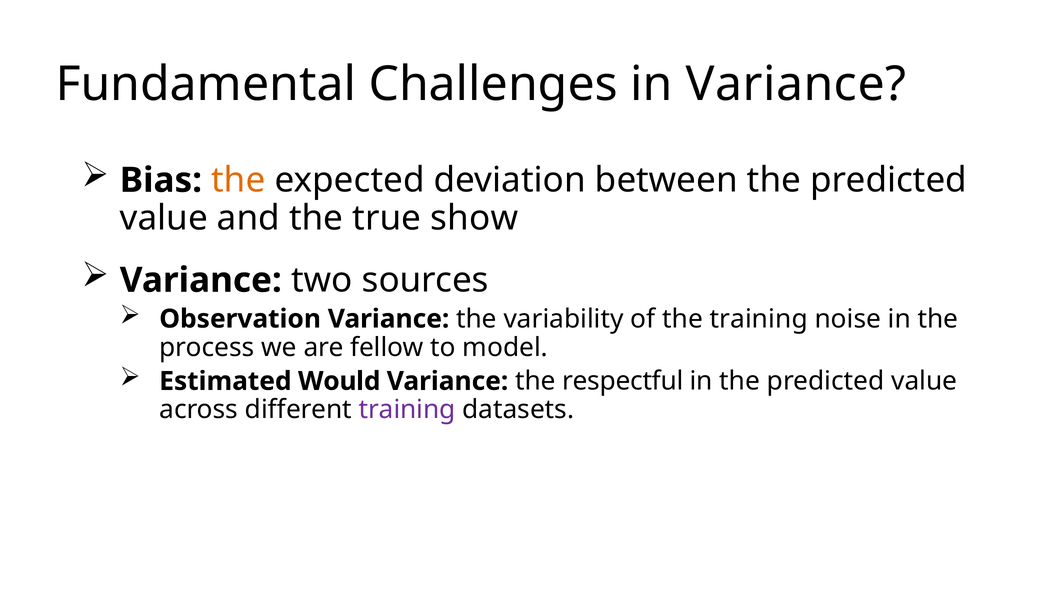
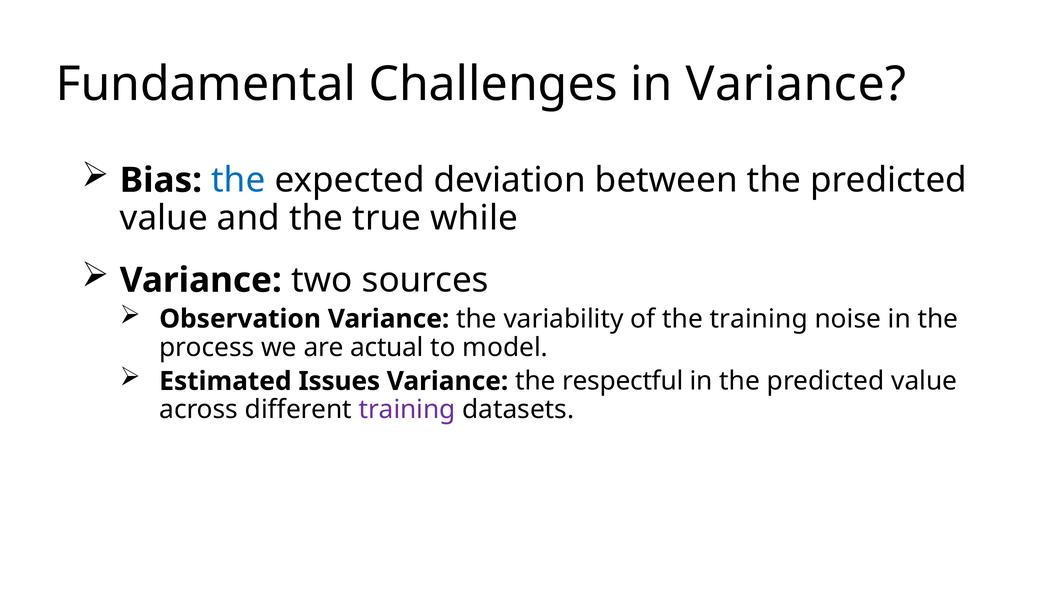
the at (238, 180) colour: orange -> blue
show: show -> while
fellow: fellow -> actual
Would: Would -> Issues
